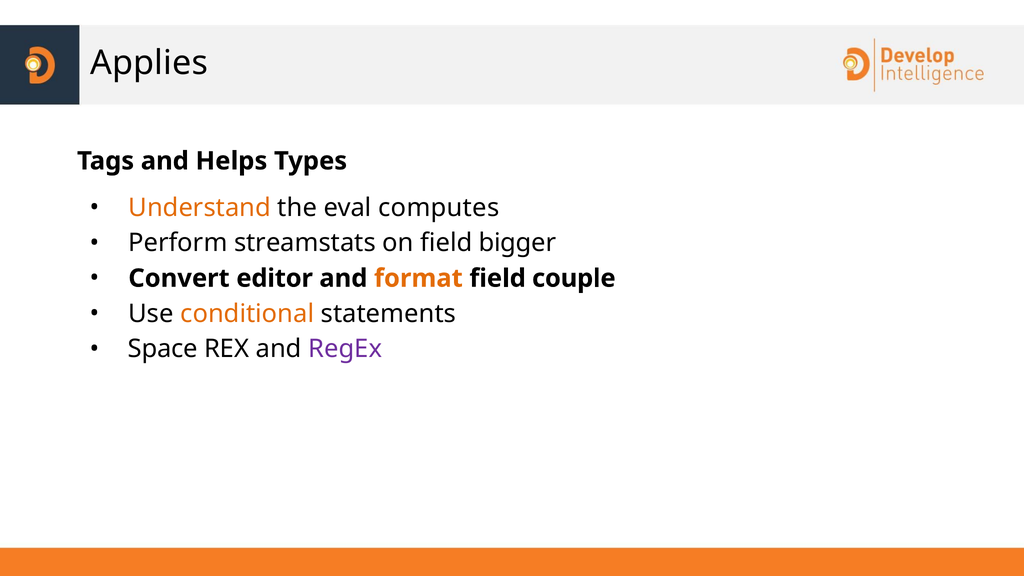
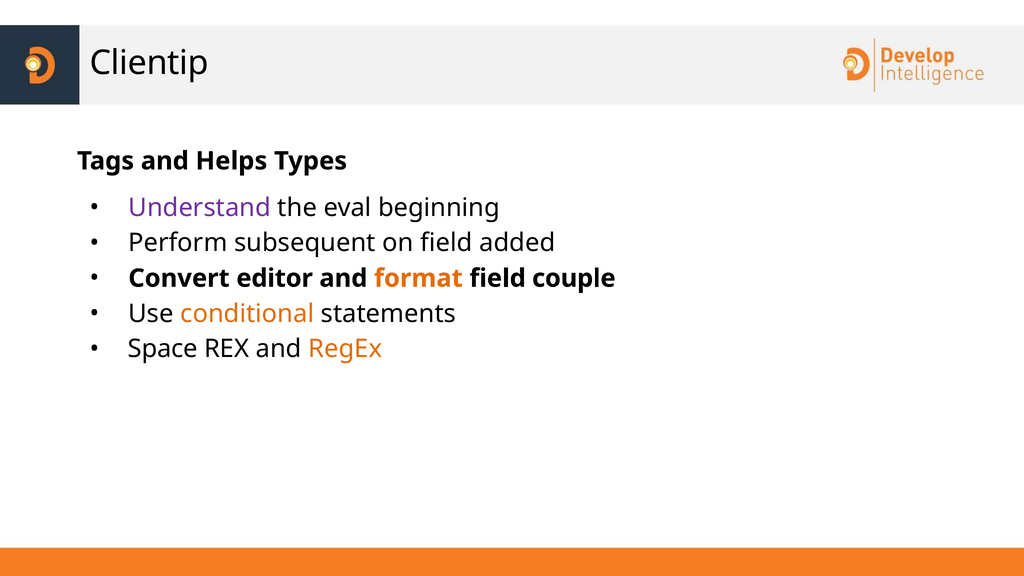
Applies: Applies -> Clientip
Understand colour: orange -> purple
computes: computes -> beginning
streamstats: streamstats -> subsequent
bigger: bigger -> added
RegEx colour: purple -> orange
